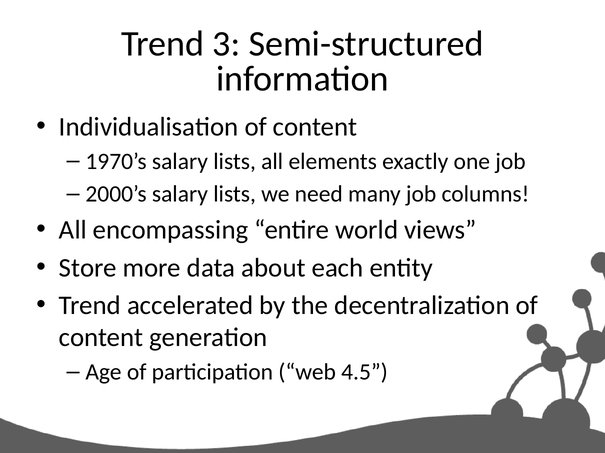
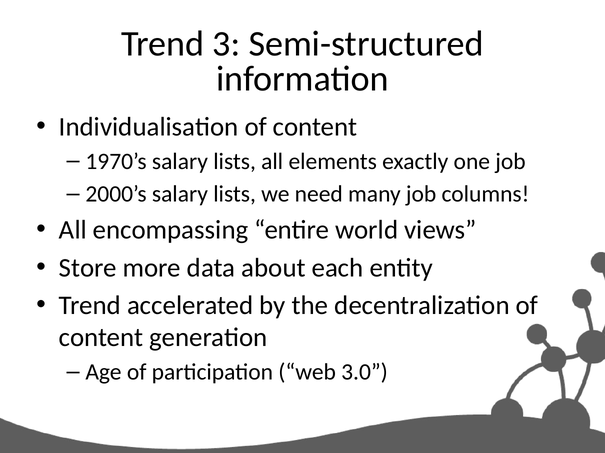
4.5: 4.5 -> 3.0
